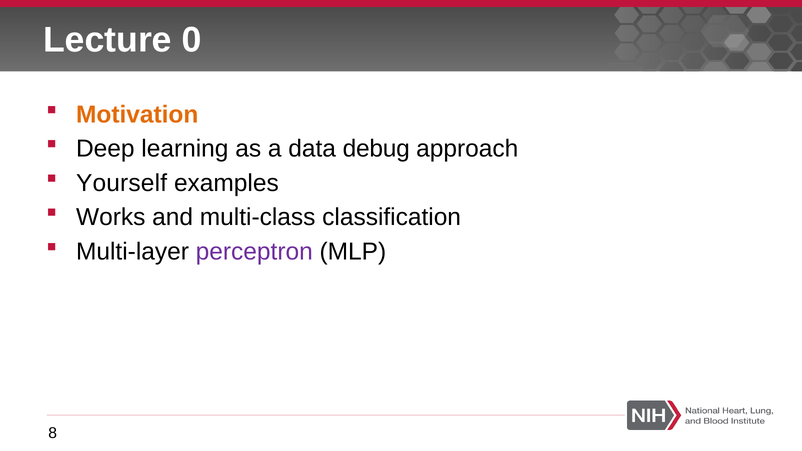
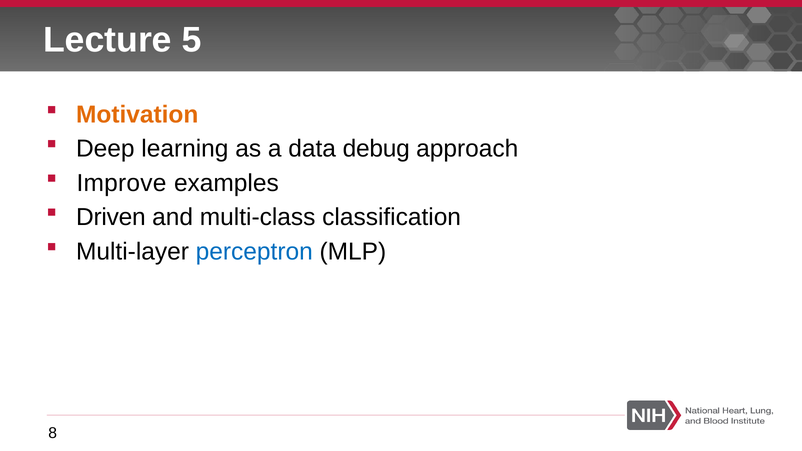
0: 0 -> 5
Yourself: Yourself -> Improve
Works: Works -> Driven
perceptron colour: purple -> blue
